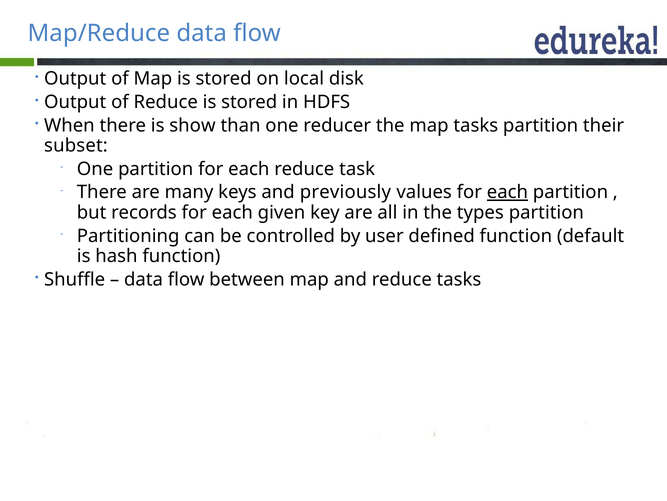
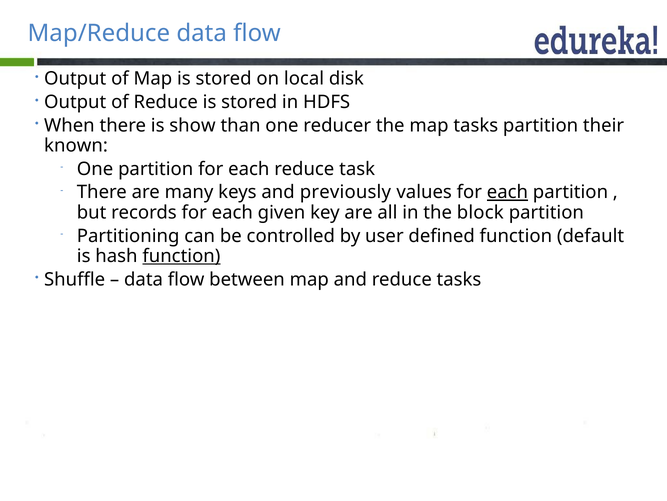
subset: subset -> known
types: types -> block
function at (181, 256) underline: none -> present
